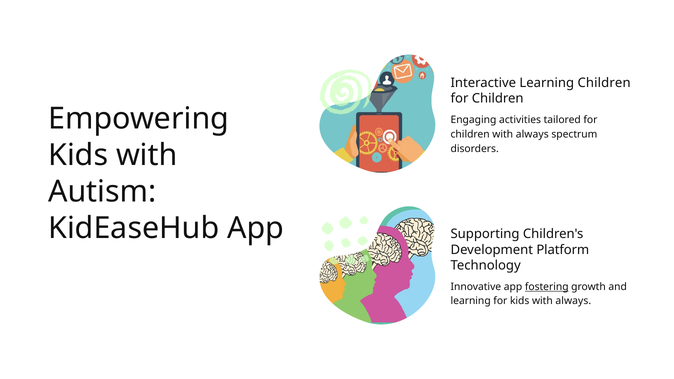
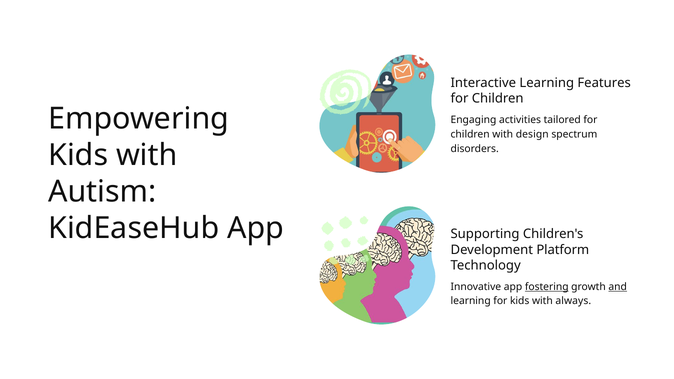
Learning Children: Children -> Features
children with always: always -> design
and underline: none -> present
